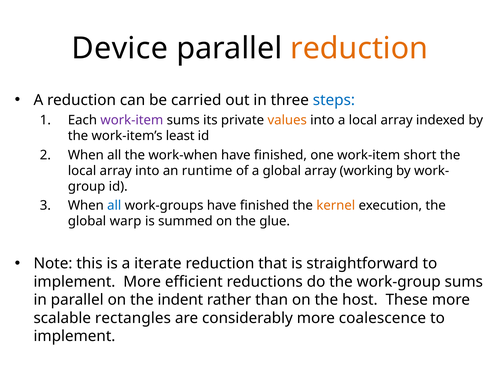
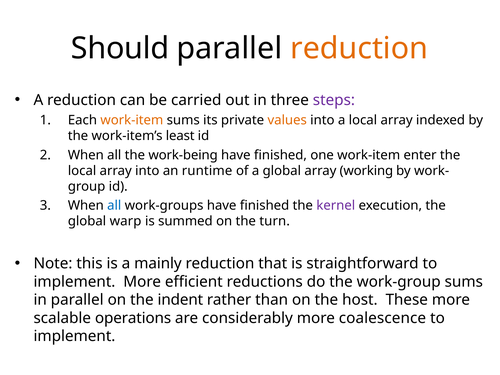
Device: Device -> Should
steps colour: blue -> purple
work-item at (132, 120) colour: purple -> orange
work-when: work-when -> work-being
short: short -> enter
kernel colour: orange -> purple
glue: glue -> turn
iterate: iterate -> mainly
rectangles: rectangles -> operations
